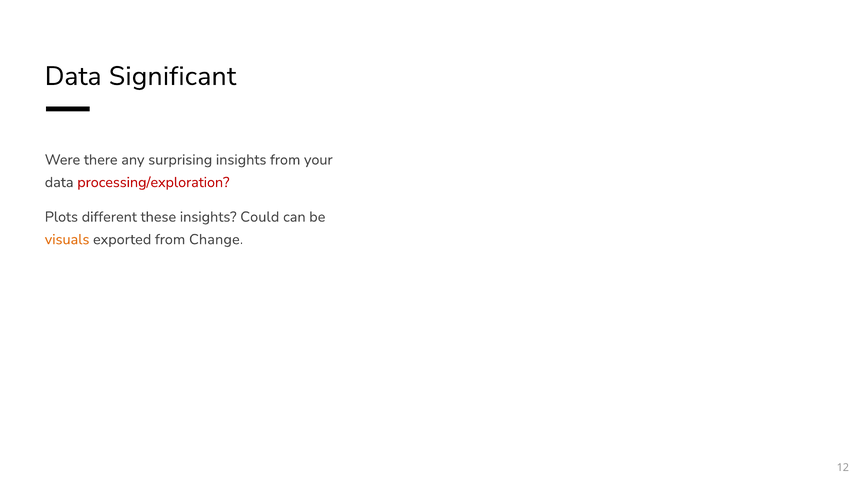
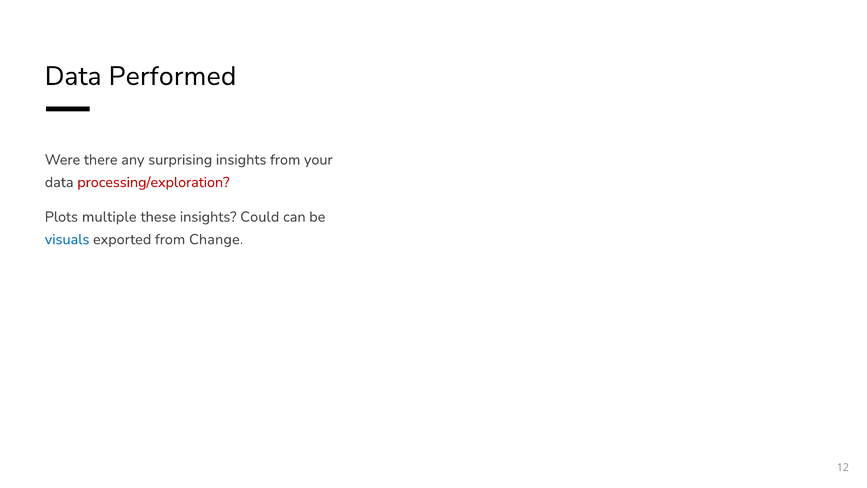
Significant: Significant -> Performed
different: different -> multiple
visuals colour: orange -> blue
